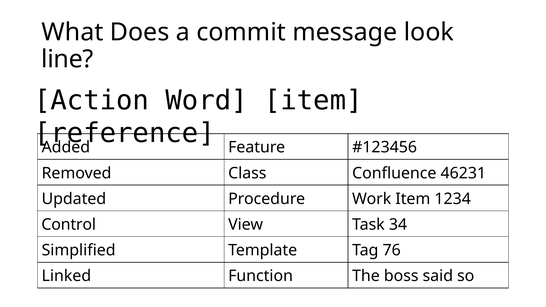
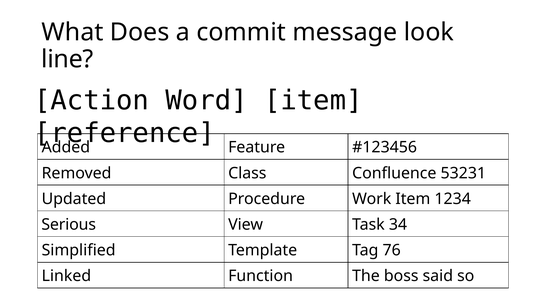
46231: 46231 -> 53231
Control: Control -> Serious
